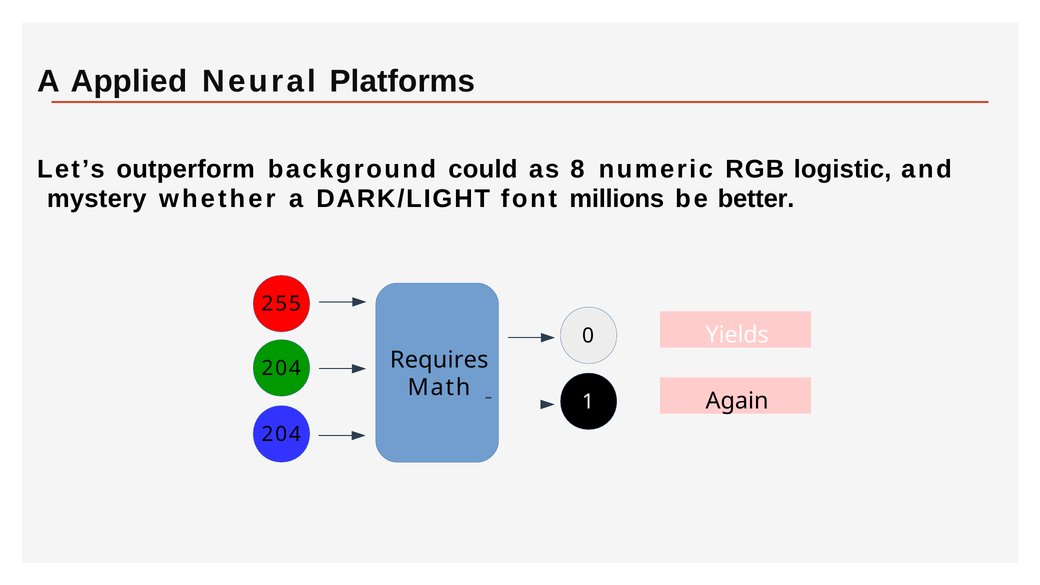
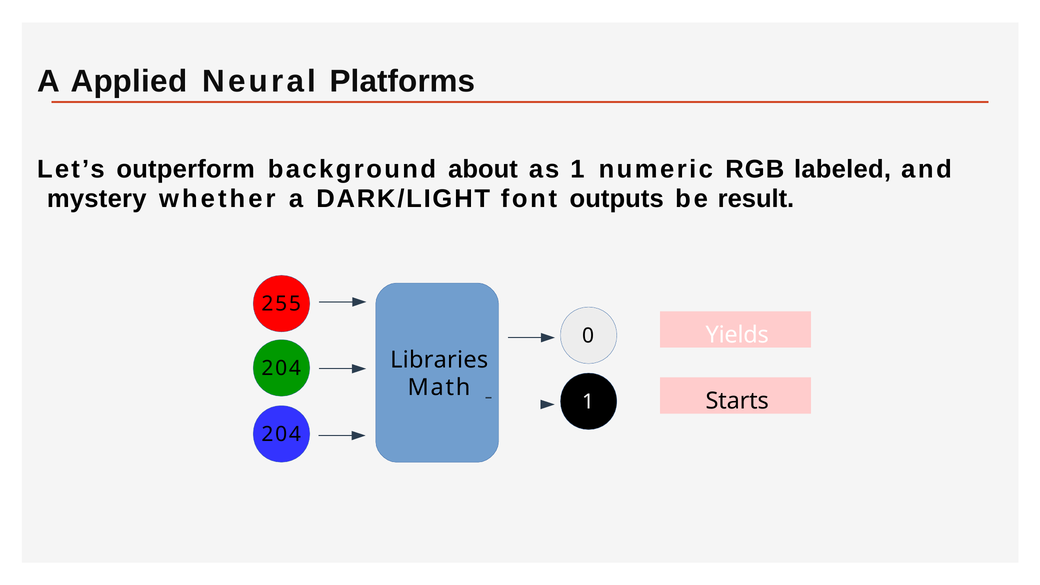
could: could -> about
as 8: 8 -> 1
logistic: logistic -> labeled
millions: millions -> outputs
better: better -> result
Requires: Requires -> Libraries
Again: Again -> Starts
